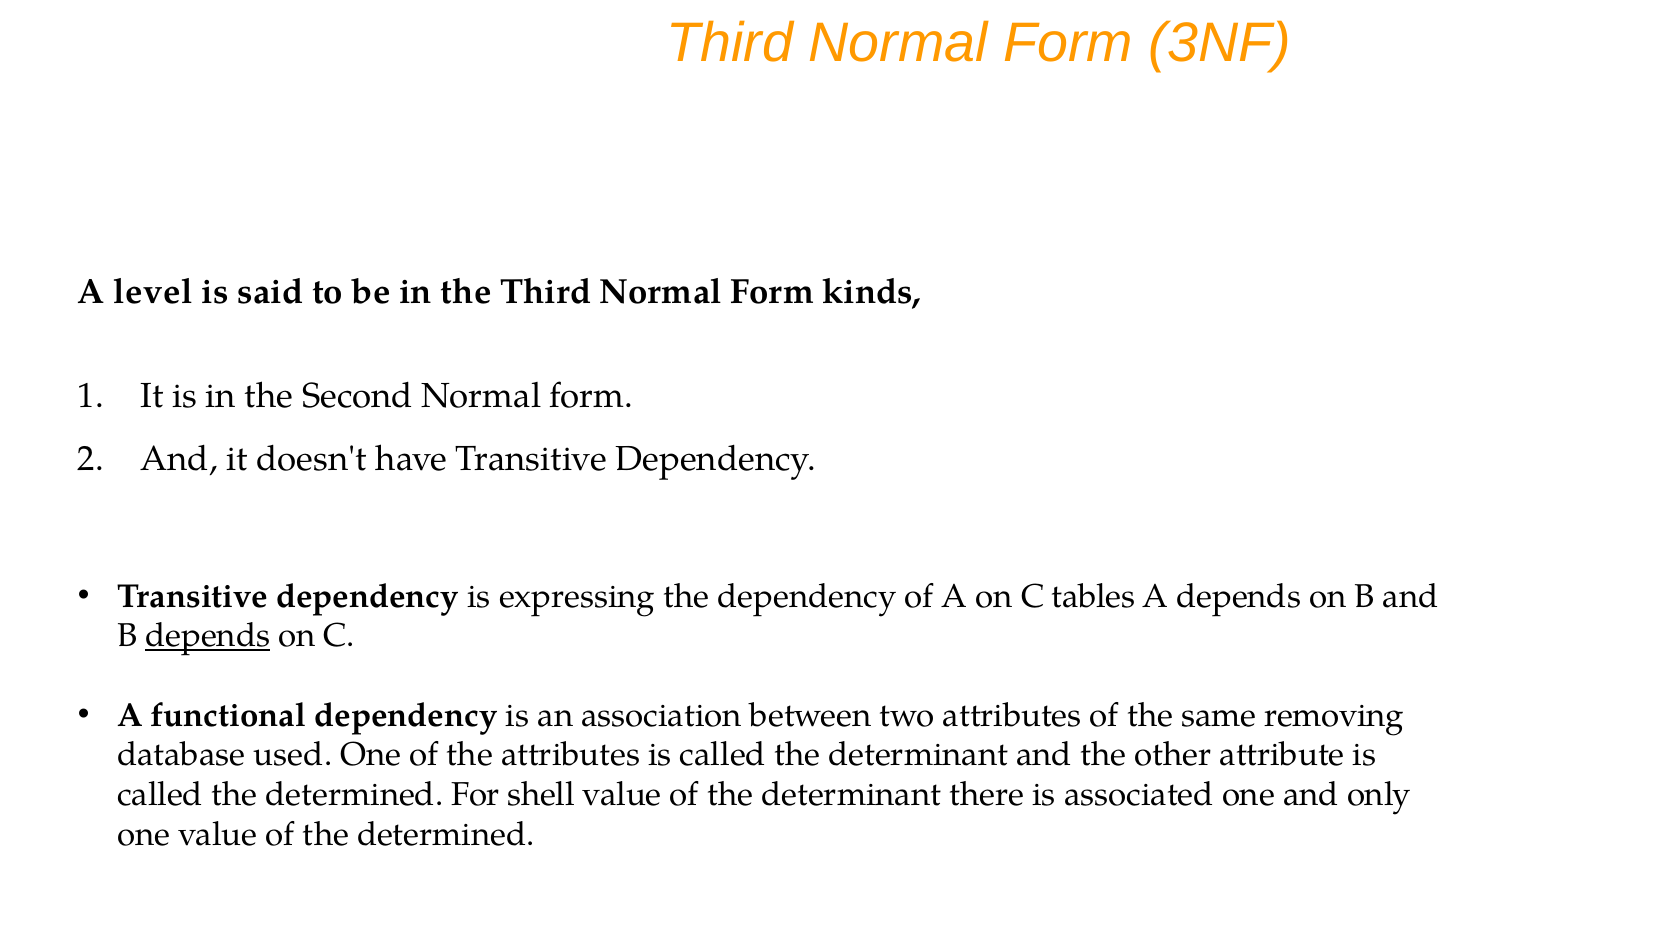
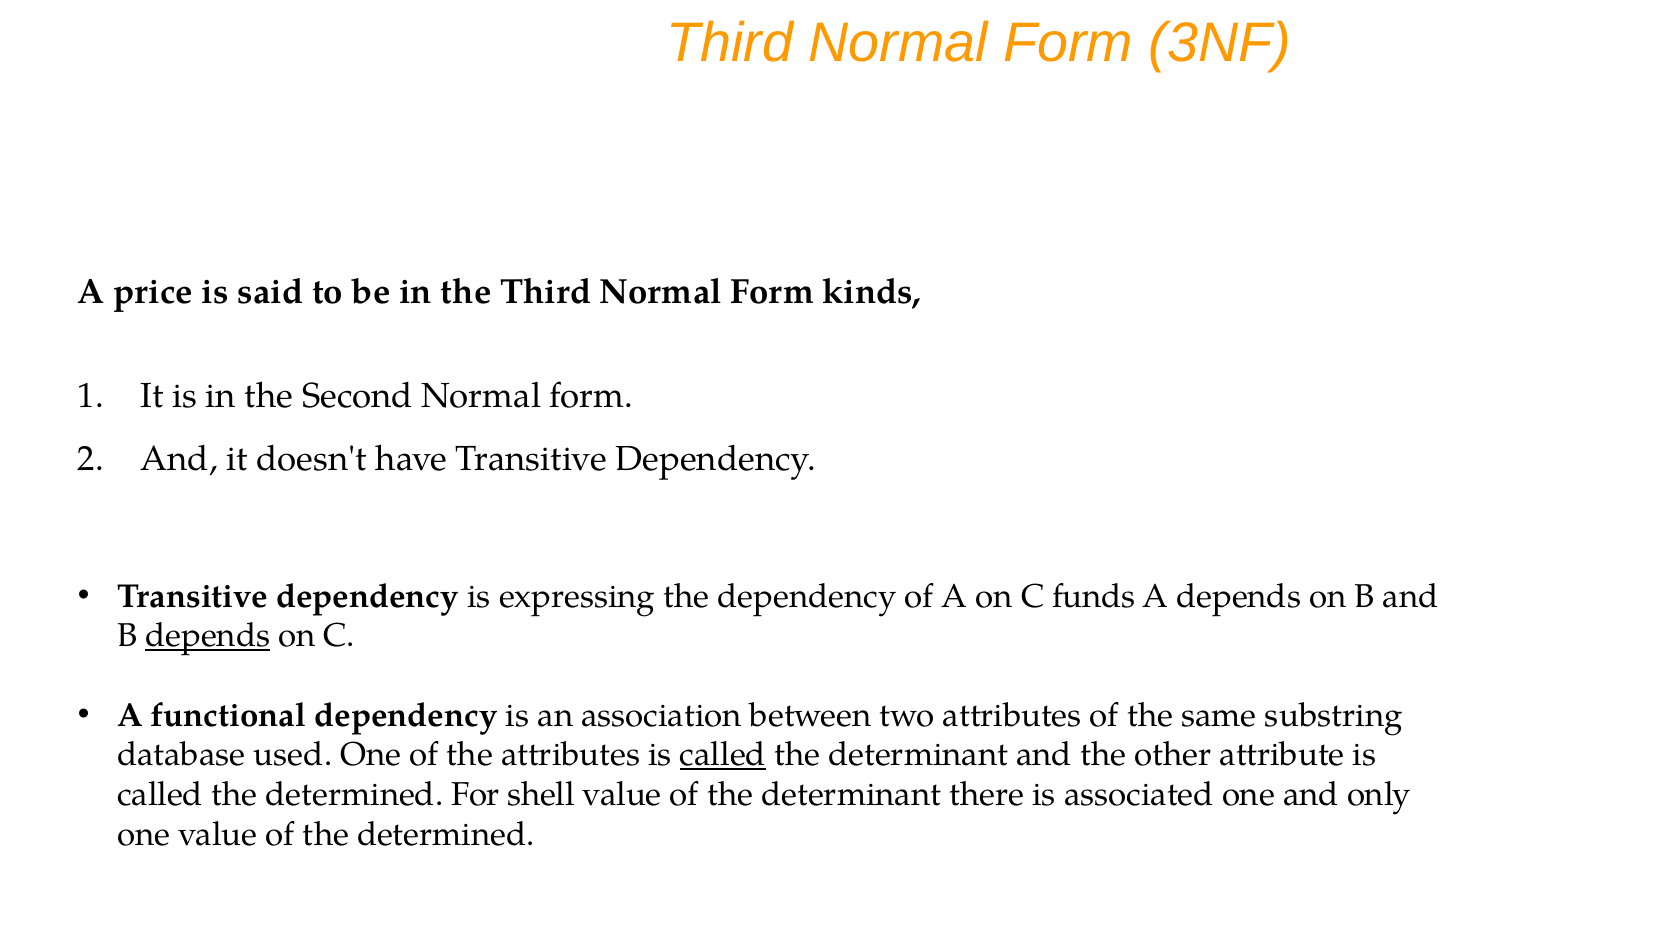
level: level -> price
tables: tables -> funds
removing: removing -> substring
called at (723, 755) underline: none -> present
